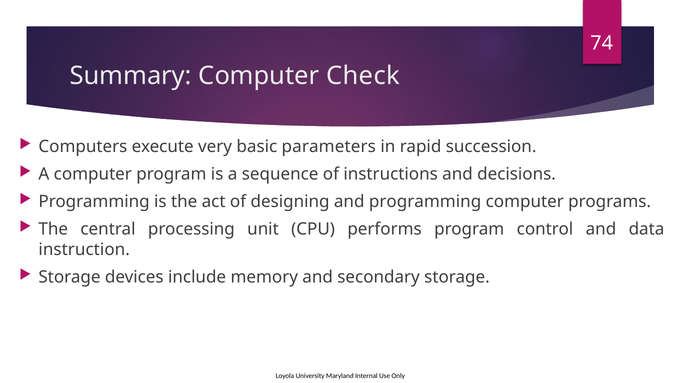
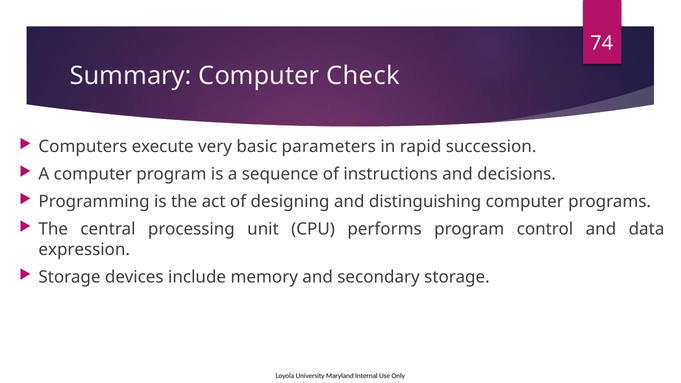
and programming: programming -> distinguishing
instruction: instruction -> expression
